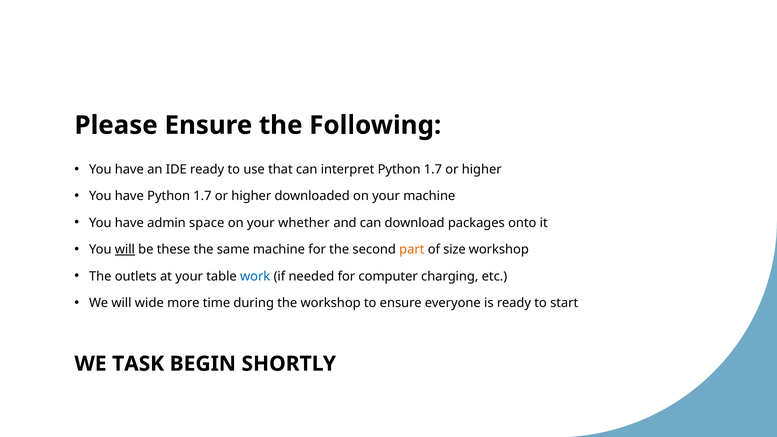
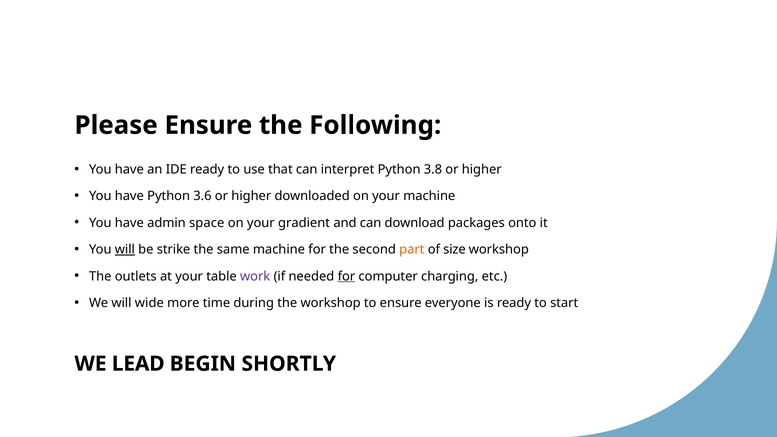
interpret Python 1.7: 1.7 -> 3.8
have Python 1.7: 1.7 -> 3.6
whether: whether -> gradient
these: these -> strike
work colour: blue -> purple
for at (346, 276) underline: none -> present
TASK: TASK -> LEAD
